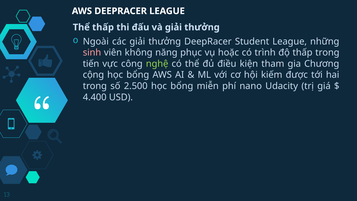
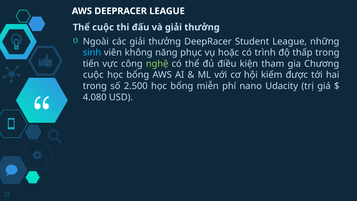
Thể thấp: thấp -> cuộc
sinh colour: pink -> light blue
cộng at (93, 75): cộng -> cuộc
4.400: 4.400 -> 4.080
